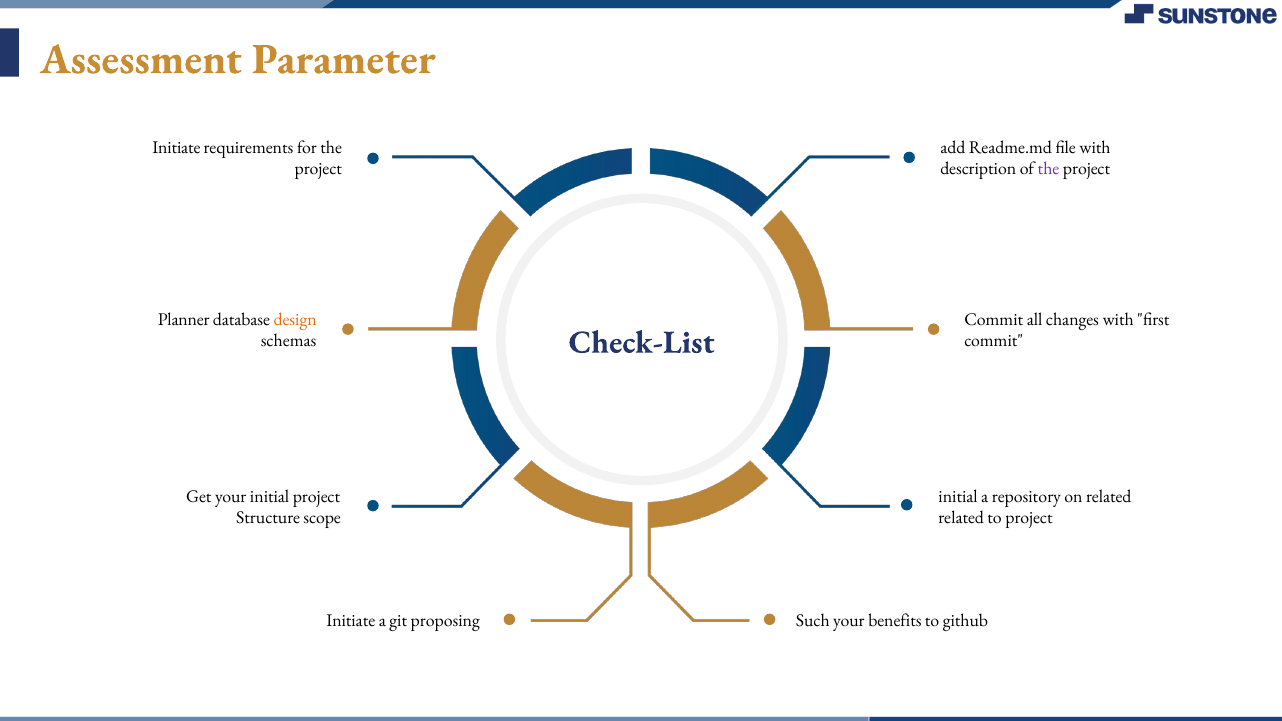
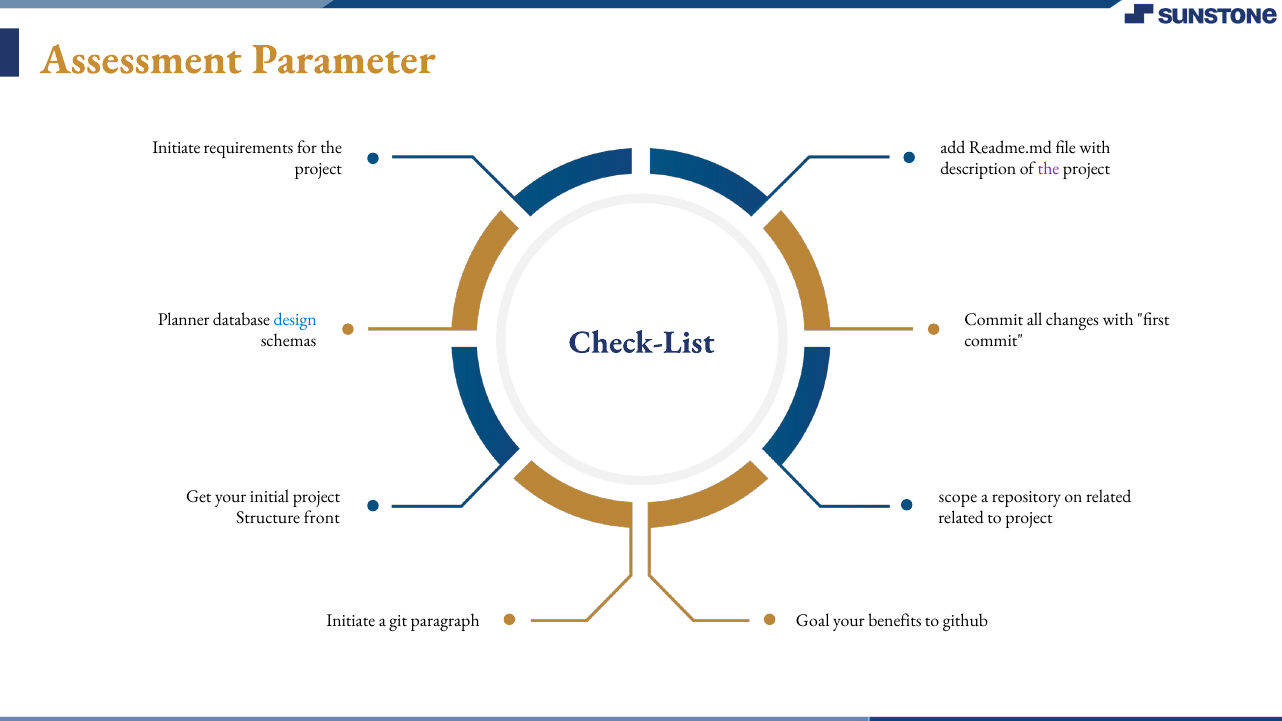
design colour: orange -> blue
initial at (958, 496): initial -> scope
scope: scope -> front
proposing: proposing -> paragraph
Such: Such -> Goal
